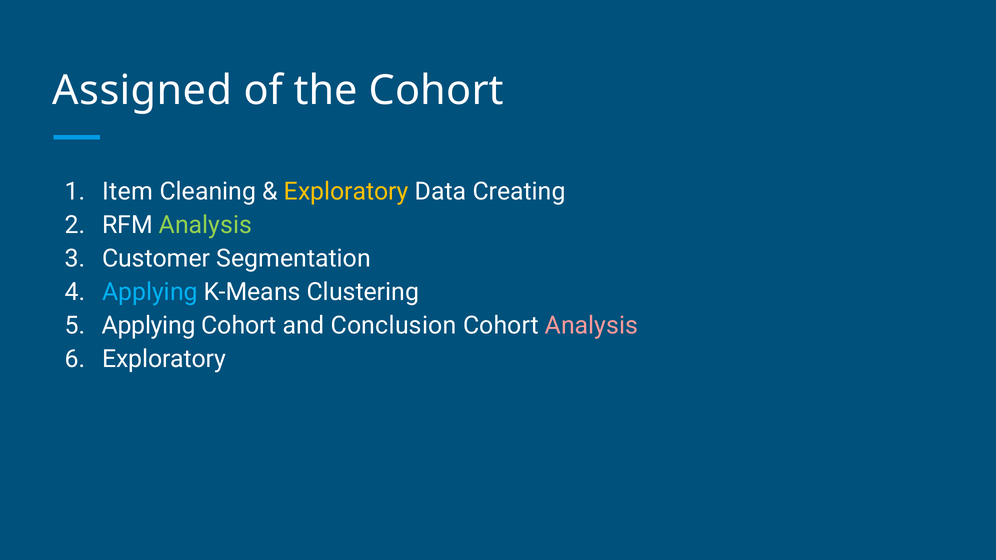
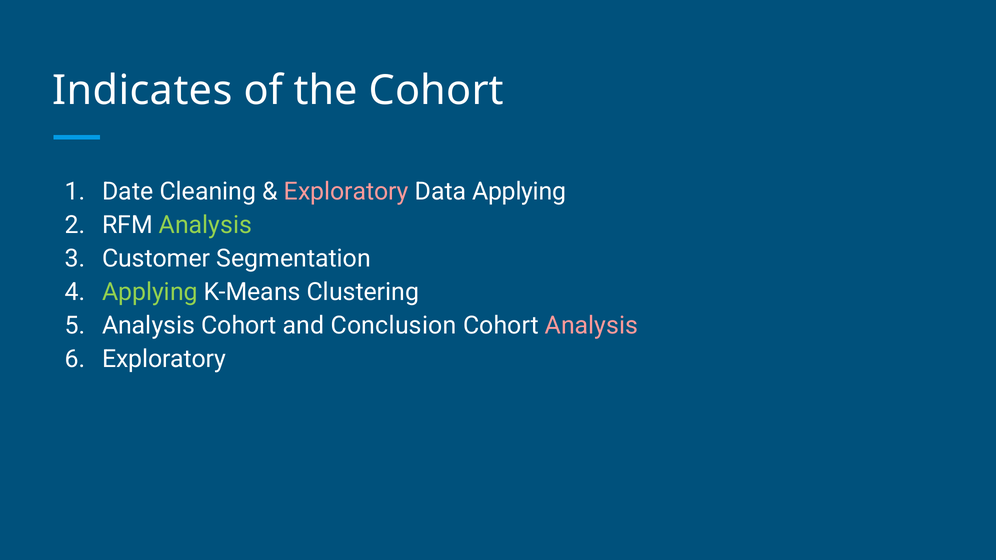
Assigned: Assigned -> Indicates
Item: Item -> Date
Exploratory at (346, 191) colour: yellow -> pink
Data Creating: Creating -> Applying
Applying at (150, 292) colour: light blue -> light green
Applying at (149, 326): Applying -> Analysis
